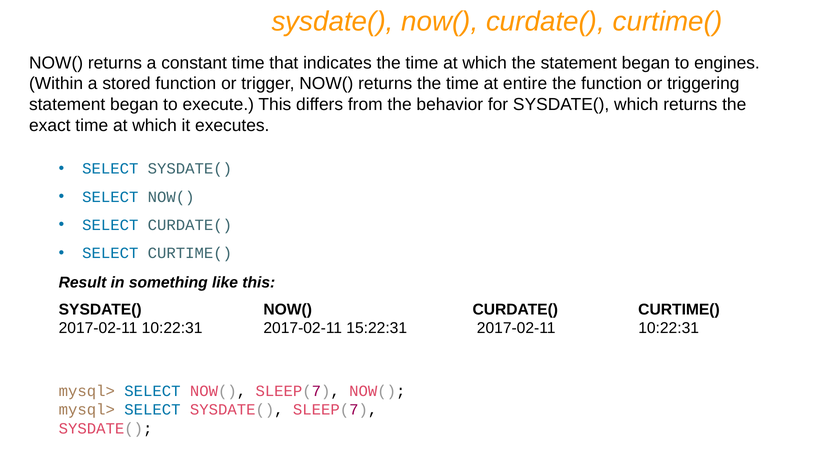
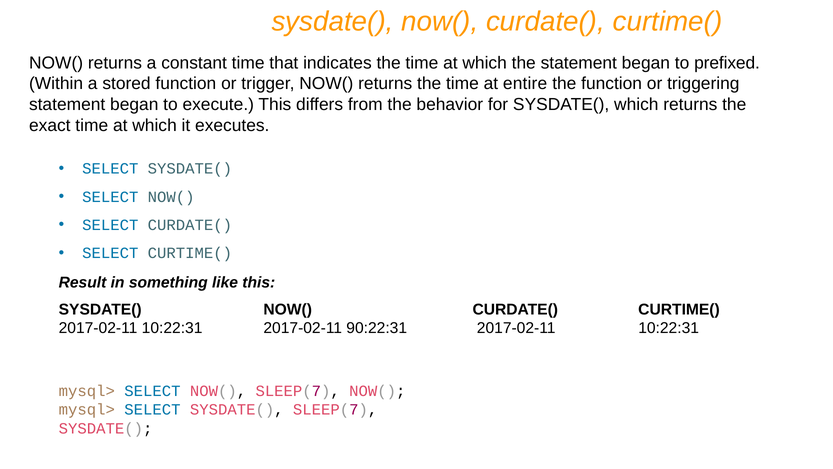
engines: engines -> prefixed
15:22:31: 15:22:31 -> 90:22:31
